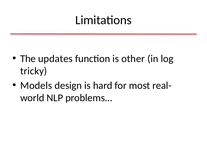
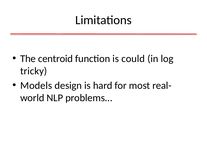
updates: updates -> centroid
other: other -> could
